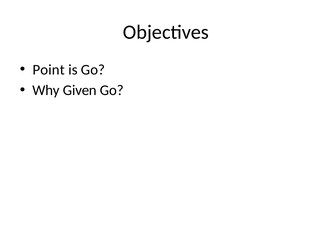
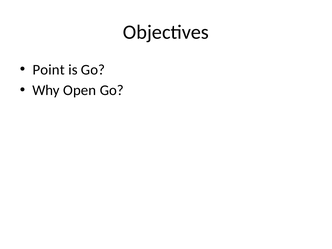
Given: Given -> Open
